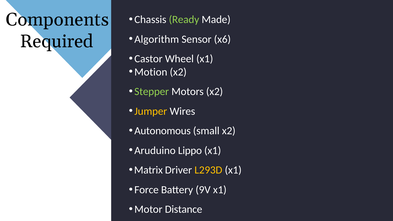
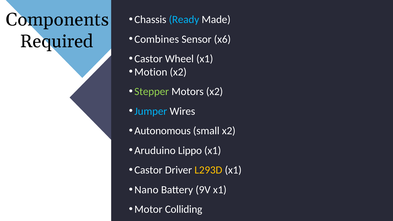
Ready colour: light green -> light blue
Algorithm: Algorithm -> Combines
Jumper colour: yellow -> light blue
Matrix at (148, 170): Matrix -> Castor
Force: Force -> Nano
Distance: Distance -> Colliding
